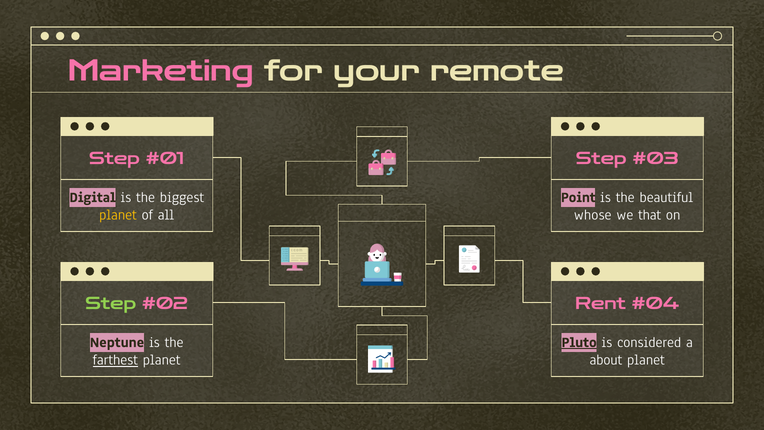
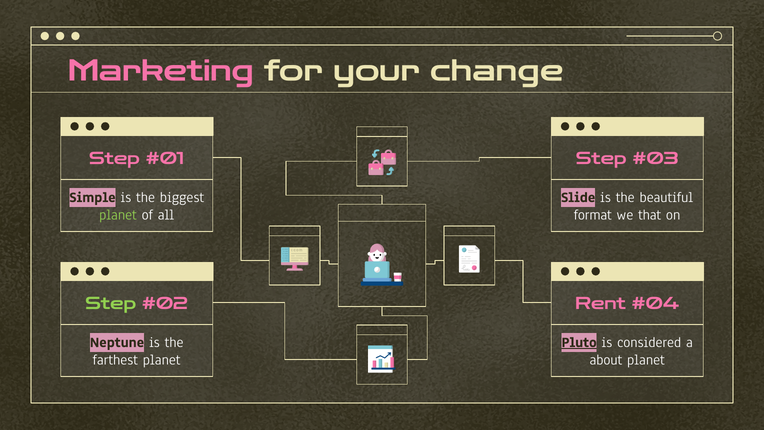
remote: remote -> change
Digital: Digital -> Simple
Point: Point -> Slide
planet at (118, 215) colour: yellow -> light green
whose: whose -> format
farthest underline: present -> none
